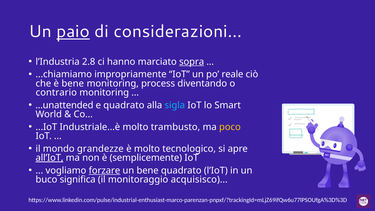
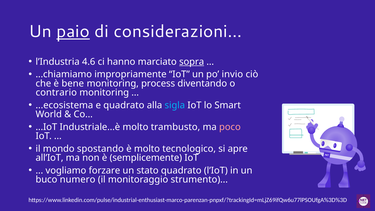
2.8: 2.8 -> 4.6
reale: reale -> invio
...unattended: ...unattended -> ...ecosistema
poco colour: yellow -> pink
grandezze: grandezze -> spostando
all’IoT underline: present -> none
forzare underline: present -> none
un bene: bene -> stato
significa: significa -> numero
acquisisco: acquisisco -> strumento
